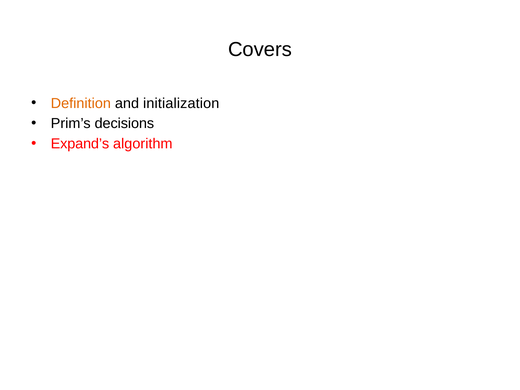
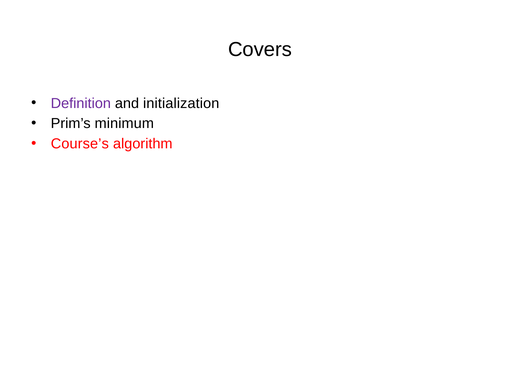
Definition colour: orange -> purple
decisions: decisions -> minimum
Expand’s: Expand’s -> Course’s
